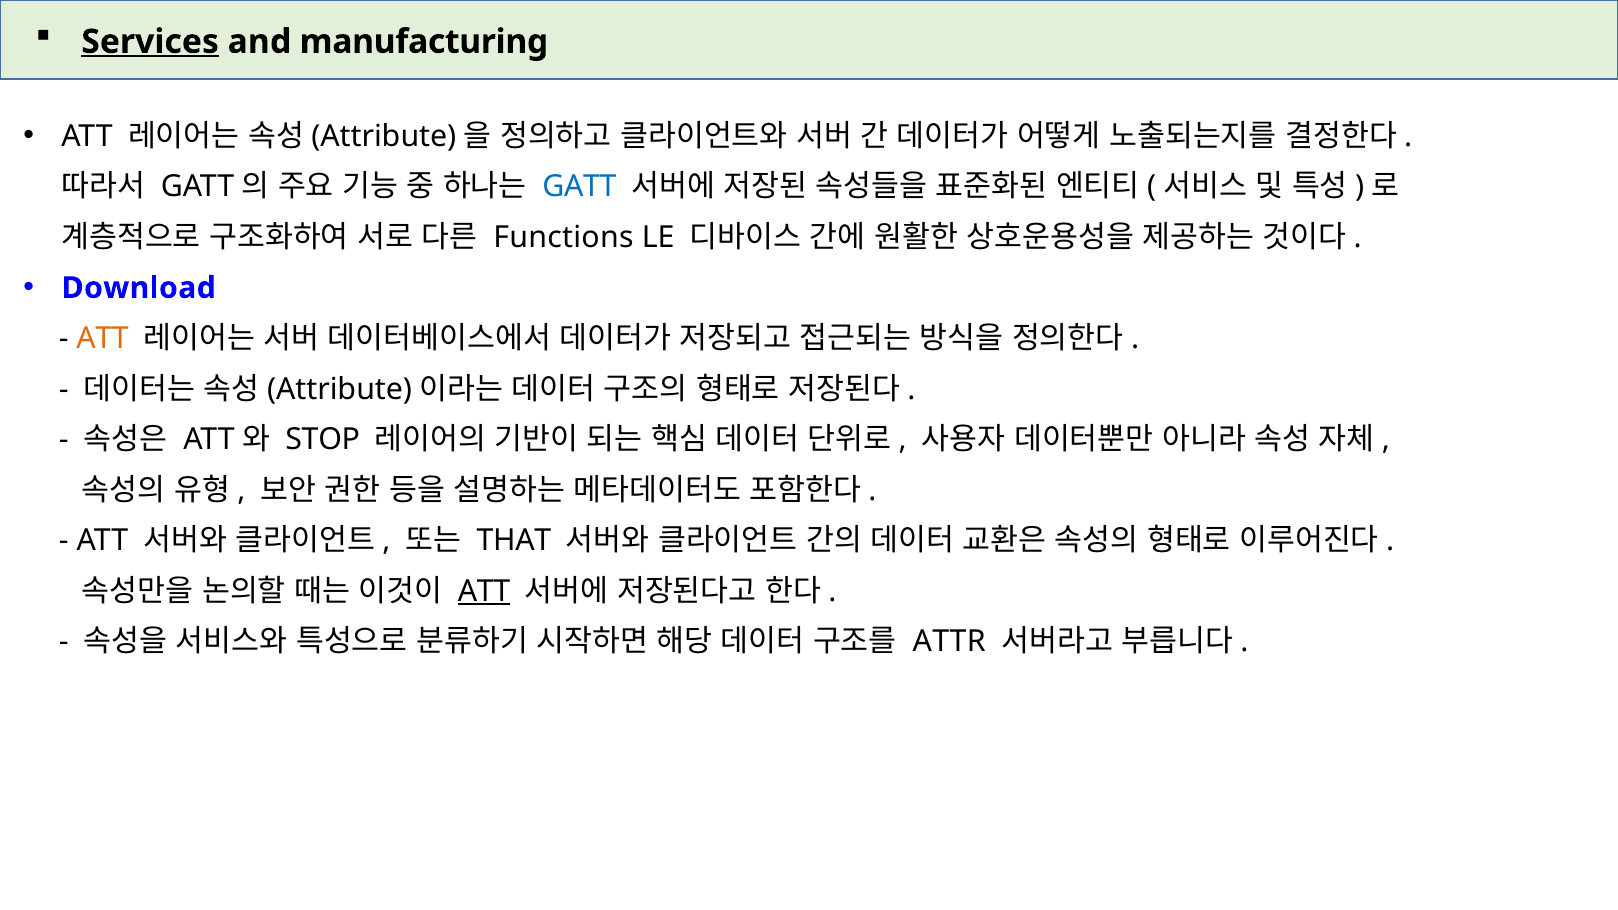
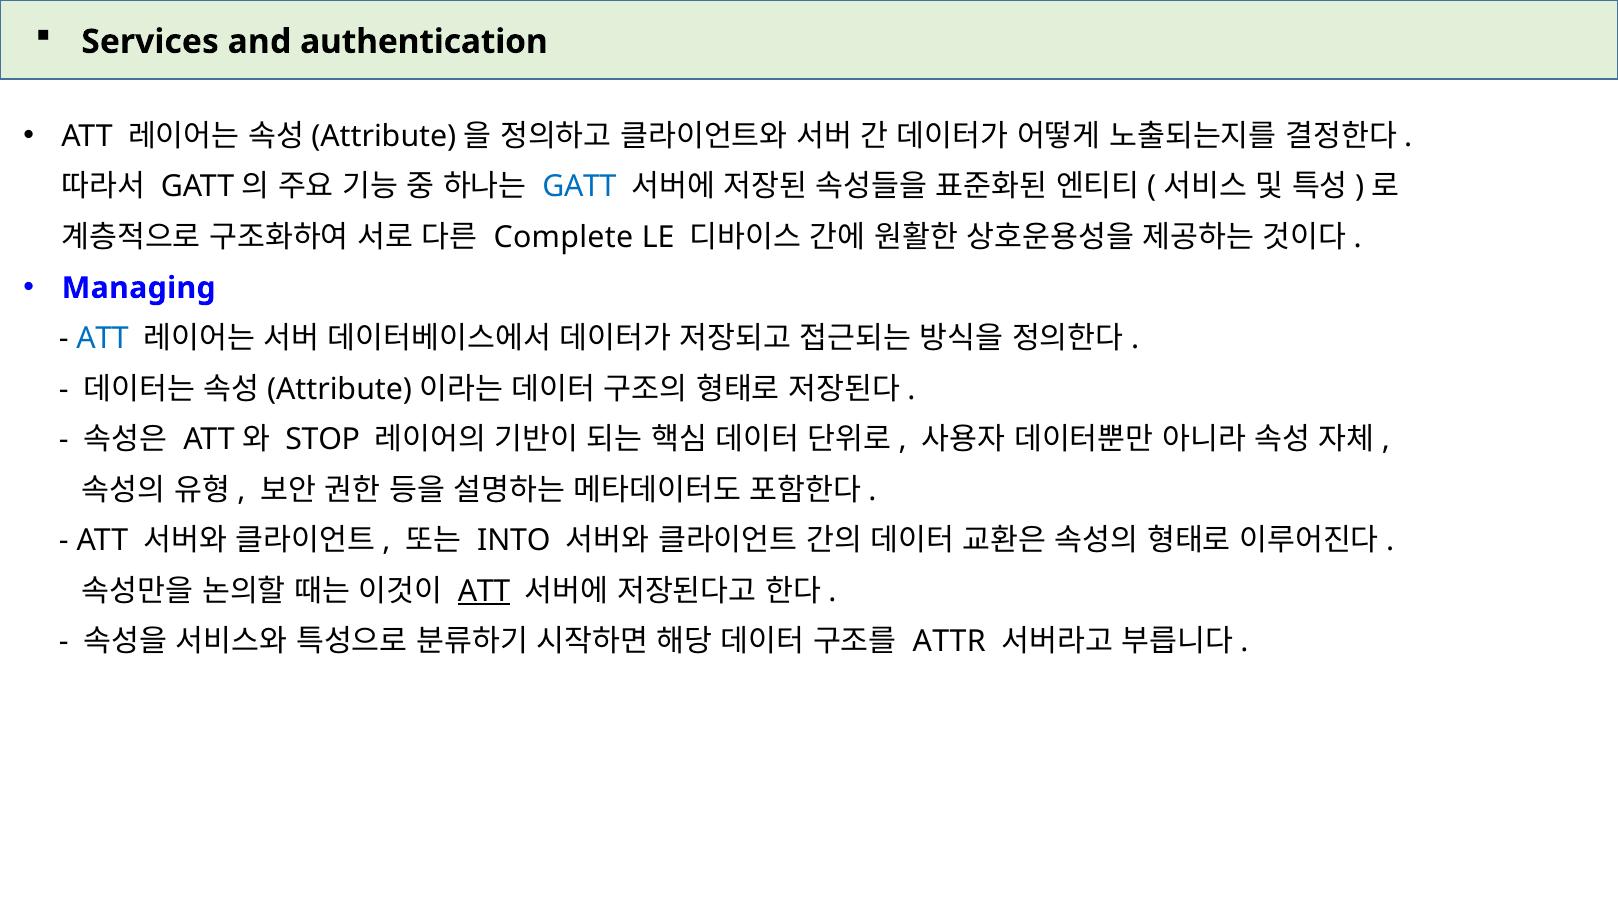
Services underline: present -> none
manufacturing: manufacturing -> authentication
Functions: Functions -> Complete
Download: Download -> Managing
ATT at (103, 339) colour: orange -> blue
THAT: THAT -> INTO
